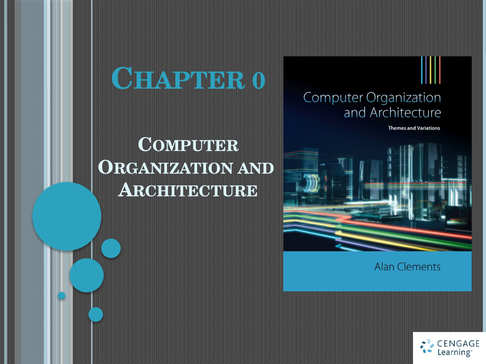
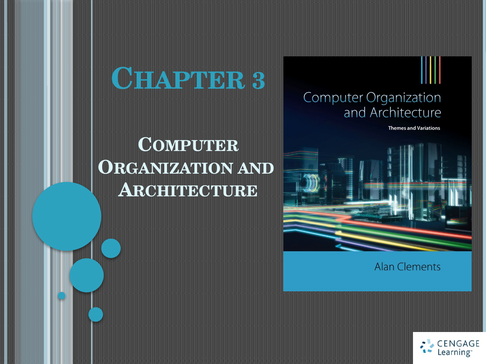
0: 0 -> 3
